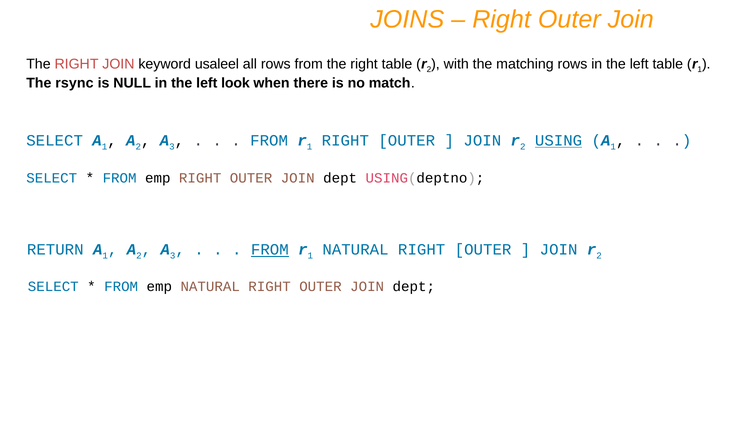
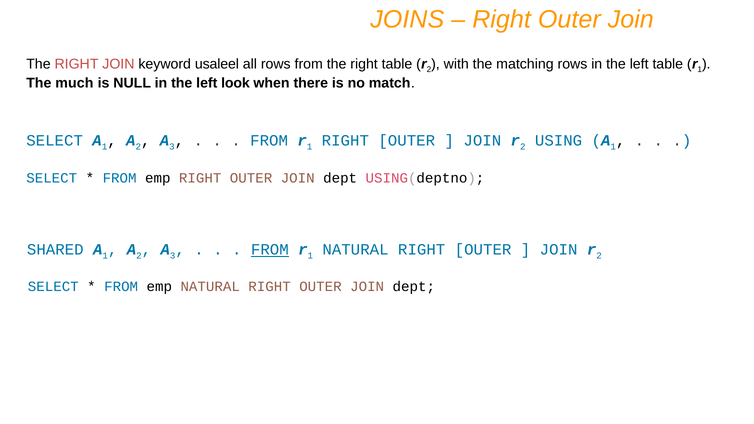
rsync: rsync -> much
USING underline: present -> none
RETURN: RETURN -> SHARED
